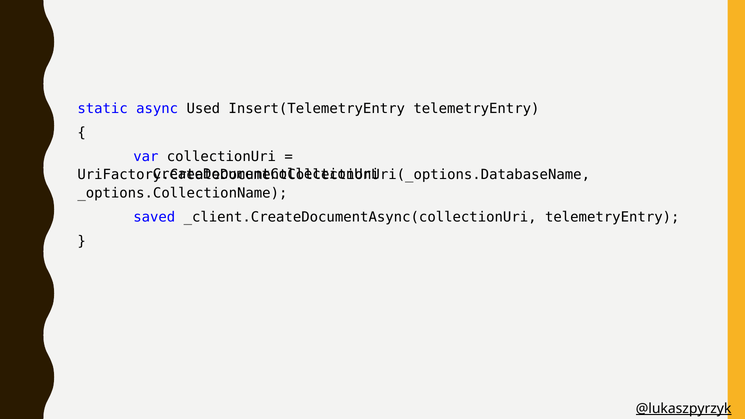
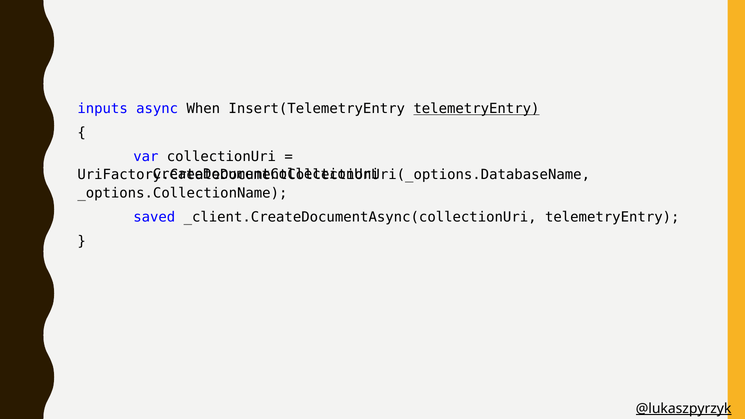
static: static -> inputs
Used: Used -> When
telemetryEntry at (476, 109) underline: none -> present
